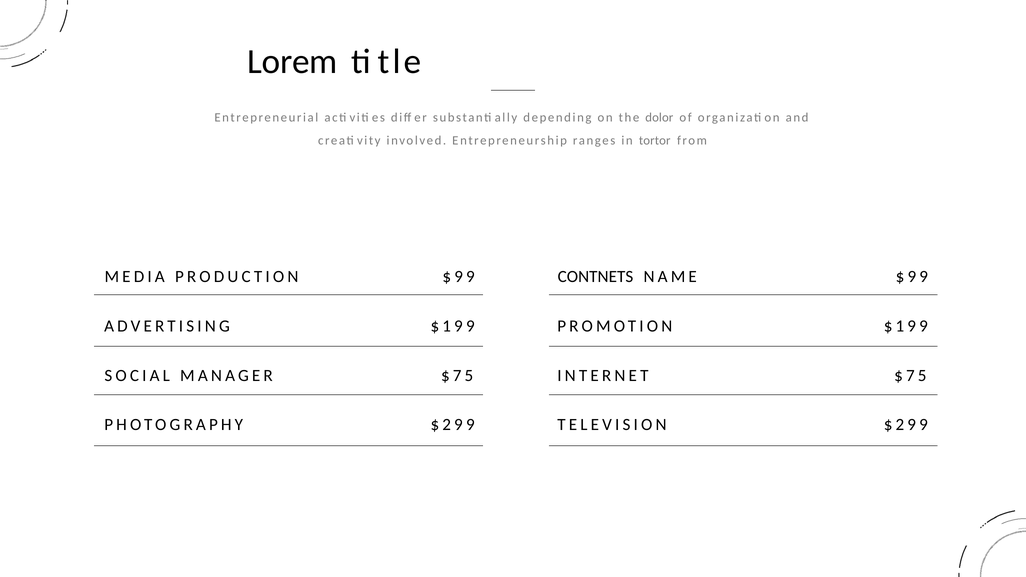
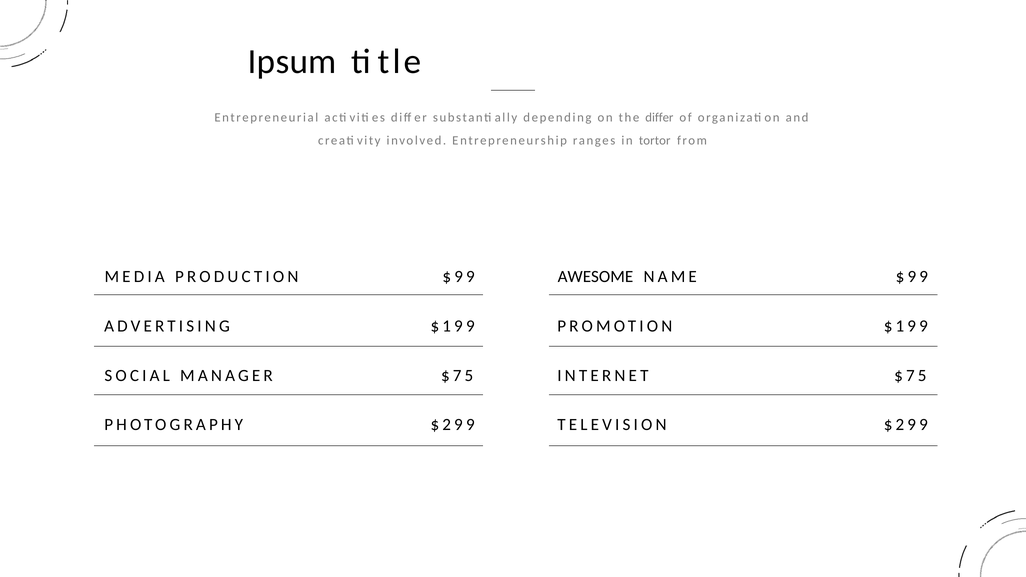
Lorem: Lorem -> Ipsum
the dolor: dolor -> differ
CONTNETS: CONTNETS -> AWESOME
